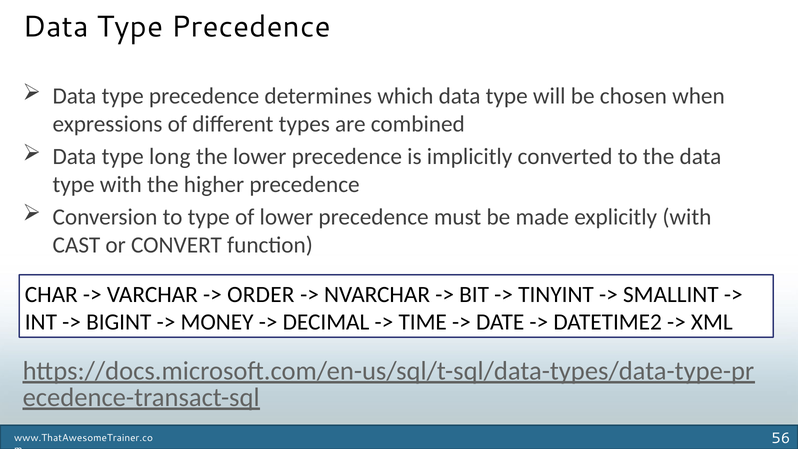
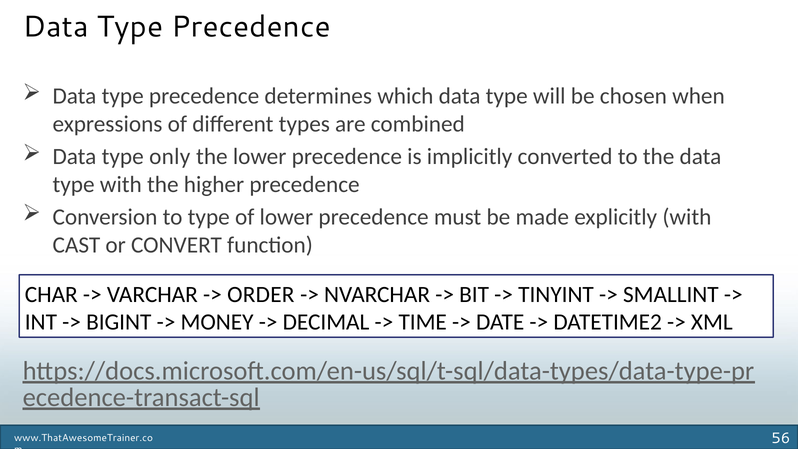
long: long -> only
